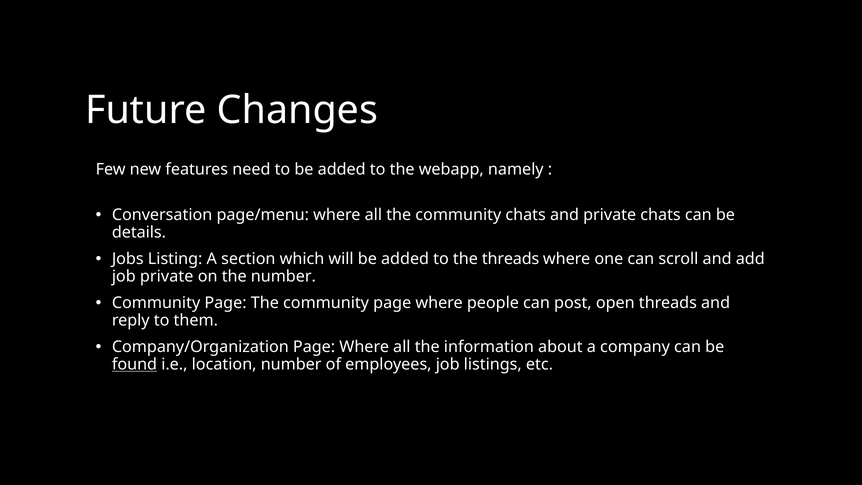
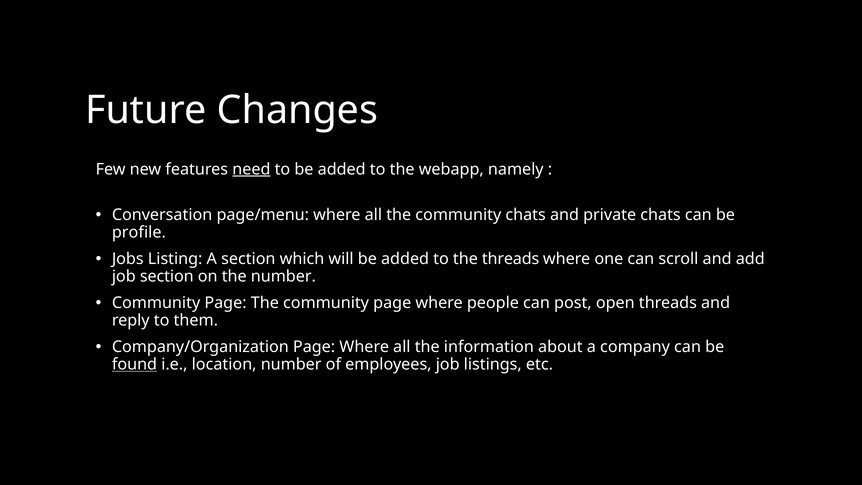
need underline: none -> present
details: details -> profile
job private: private -> section
